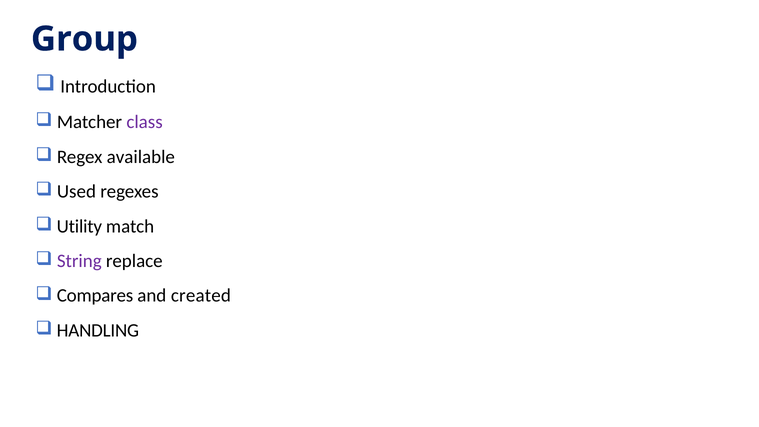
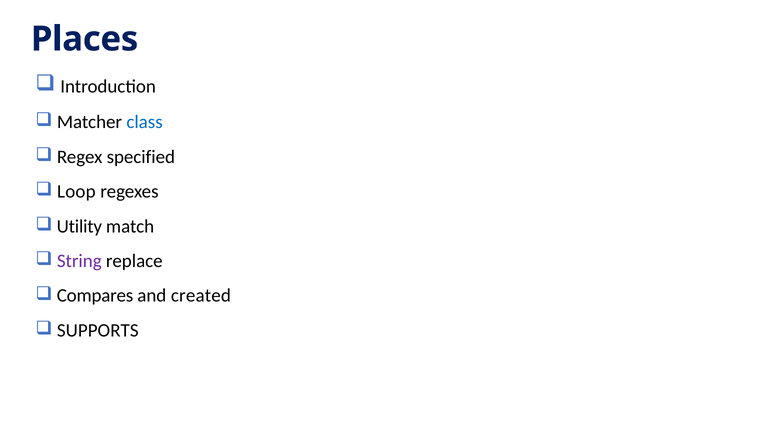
Group: Group -> Places
class colour: purple -> blue
available: available -> specified
Used: Used -> Loop
HANDLING: HANDLING -> SUPPORTS
